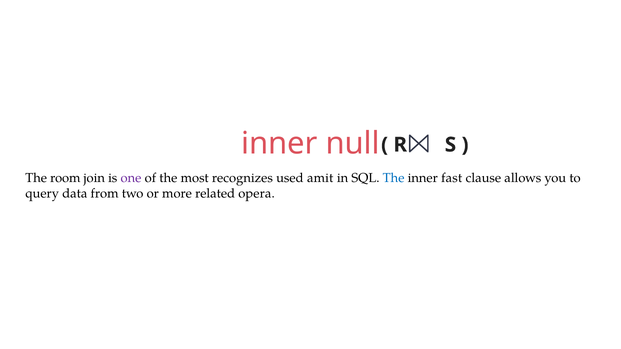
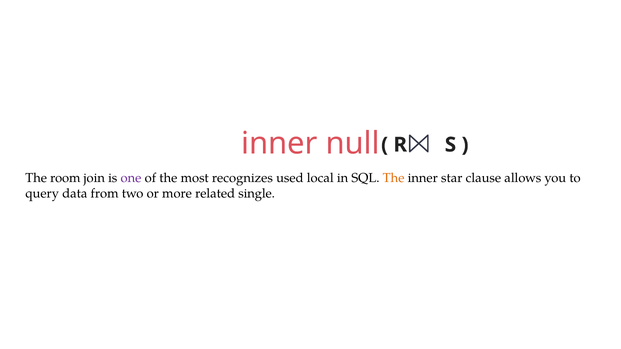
amit: amit -> local
The at (394, 178) colour: blue -> orange
fast: fast -> star
opera: opera -> single
